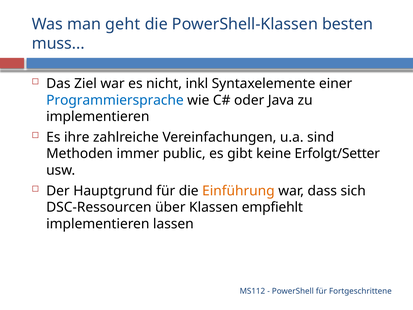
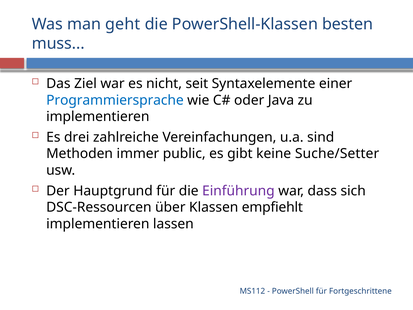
inkl: inkl -> seit
ihre: ihre -> drei
Erfolgt/Setter: Erfolgt/Setter -> Suche/Setter
Einführung colour: orange -> purple
